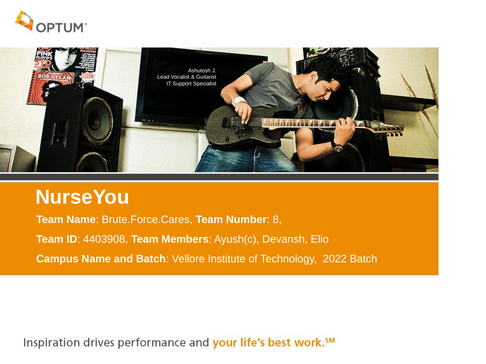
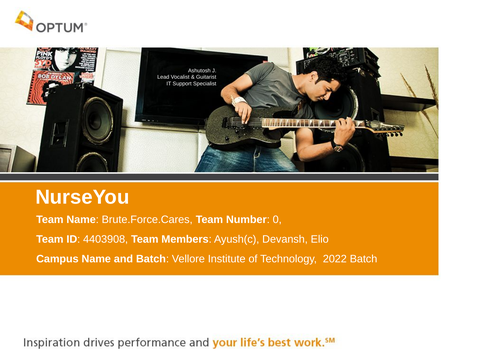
8: 8 -> 0
